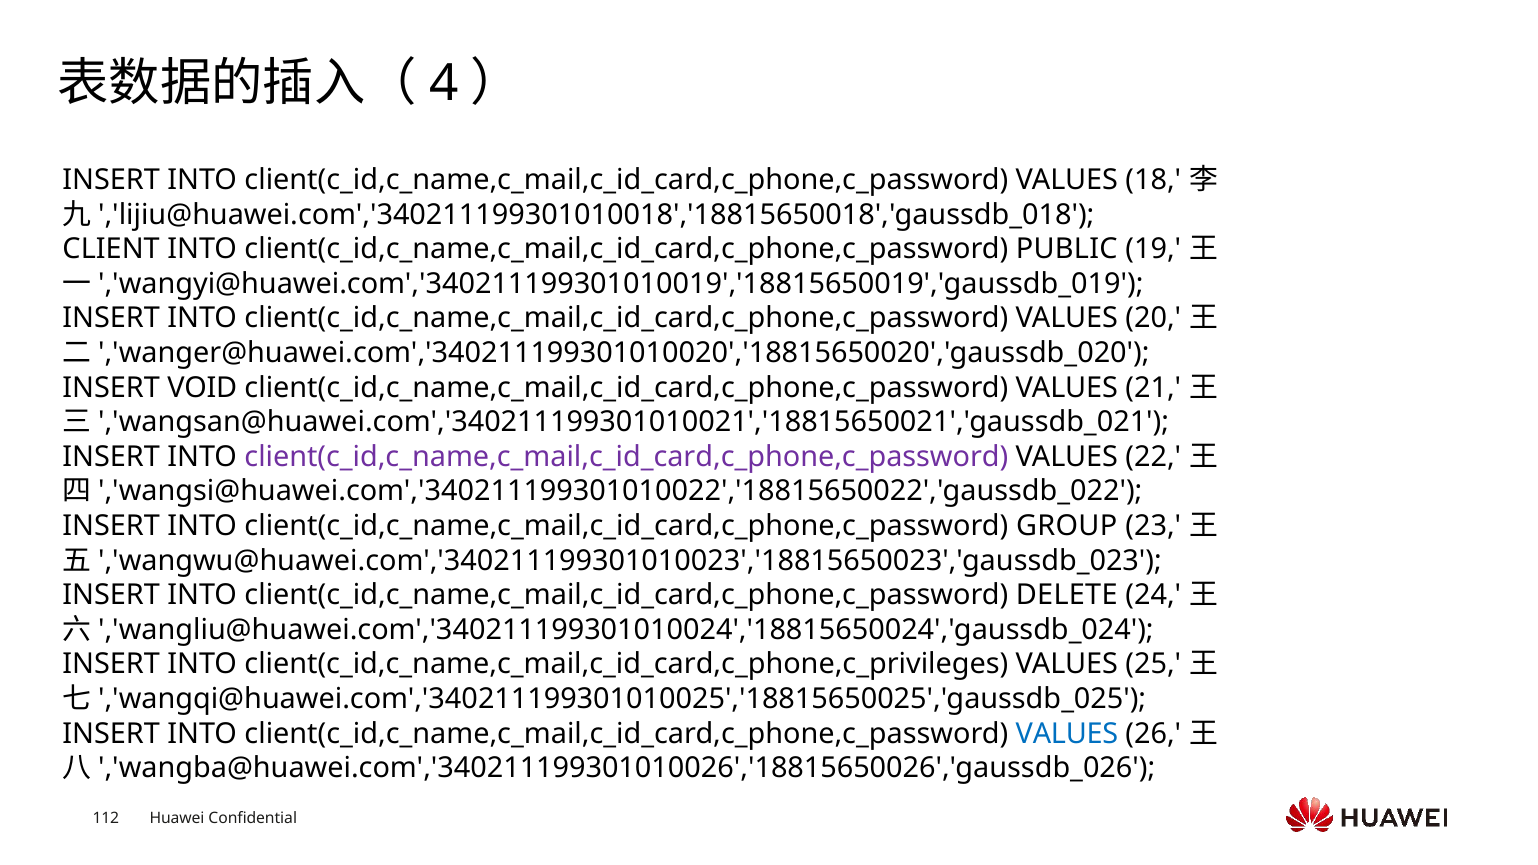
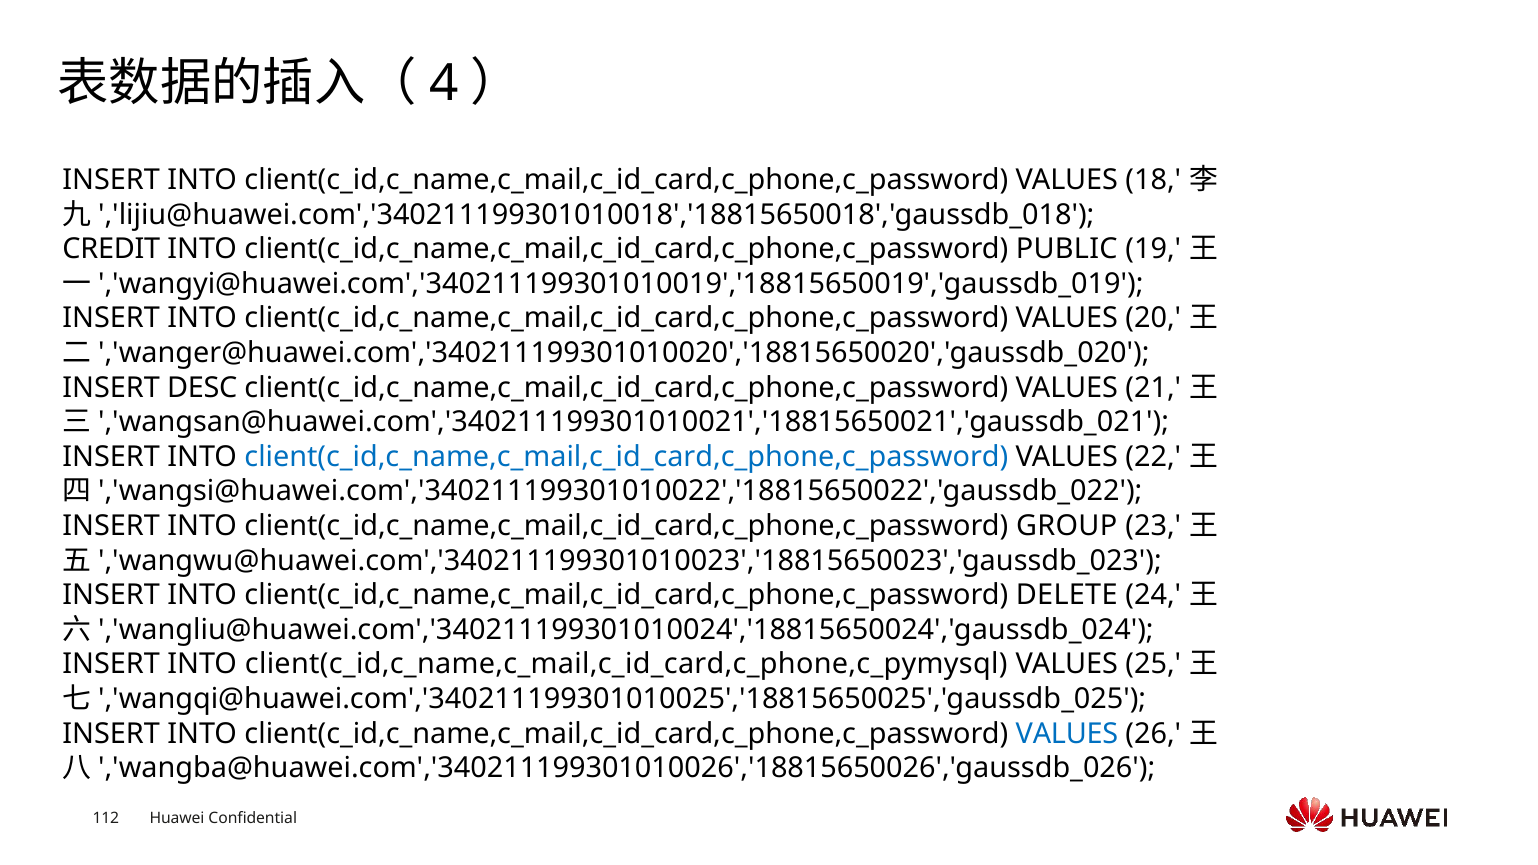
CLIENT: CLIENT -> CREDIT
VOID: VOID -> DESC
client(c_id,c_name,c_mail,c_id_card,c_phone,c_password at (626, 457) colour: purple -> blue
client(c_id,c_name,c_mail,c_id_card,c_phone,c_privileges: client(c_id,c_name,c_mail,c_id_card,c_phone,c_privileges -> client(c_id,c_name,c_mail,c_id_card,c_phone,c_pymysql
